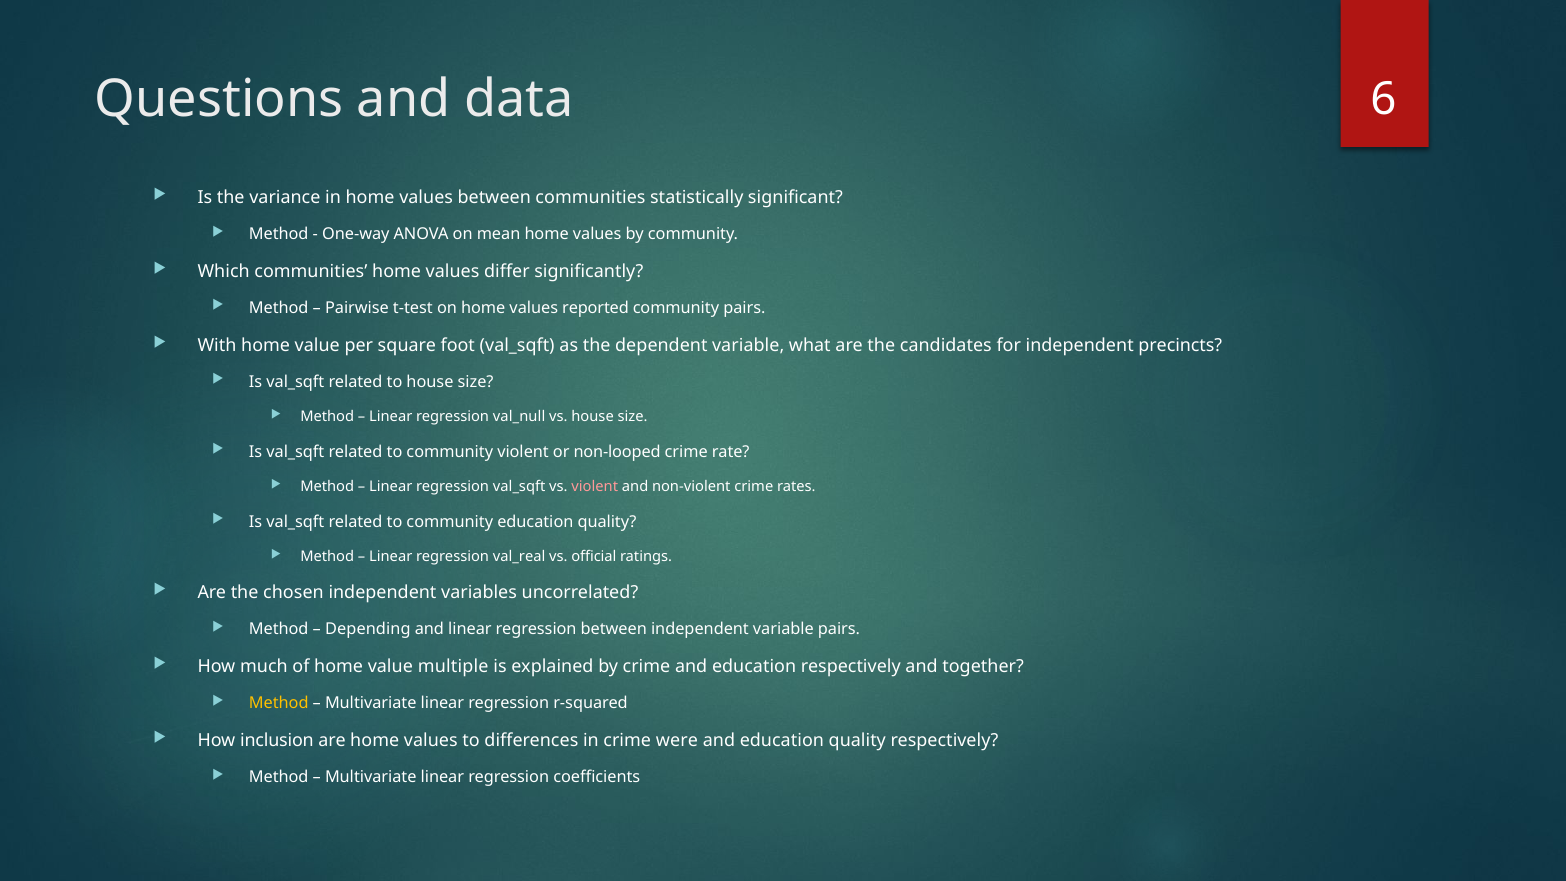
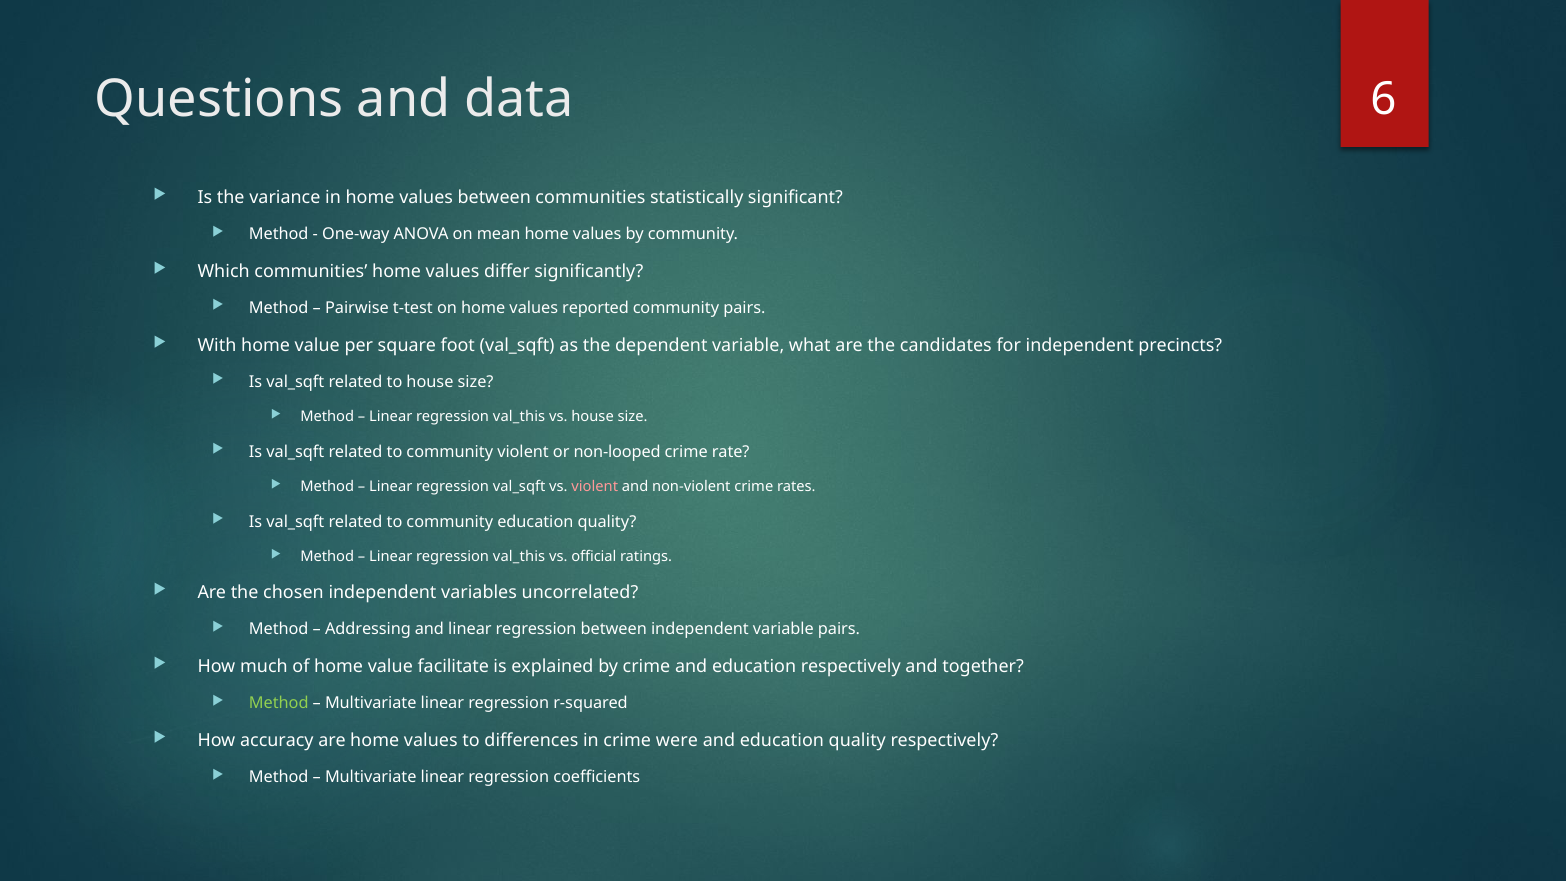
val_null at (519, 417): val_null -> val_this
val_real at (519, 556): val_real -> val_this
Depending: Depending -> Addressing
multiple: multiple -> facilitate
Method at (279, 703) colour: yellow -> light green
inclusion: inclusion -> accuracy
